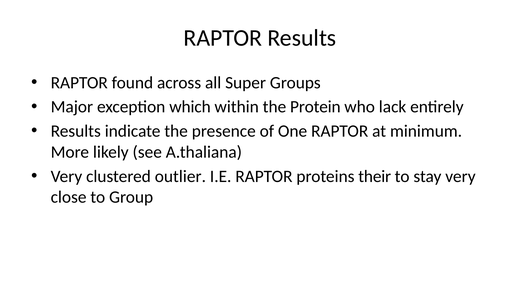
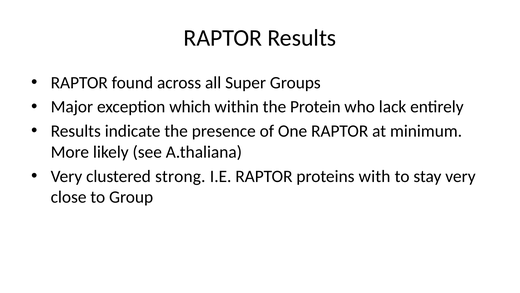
outlier: outlier -> strong
their: their -> with
